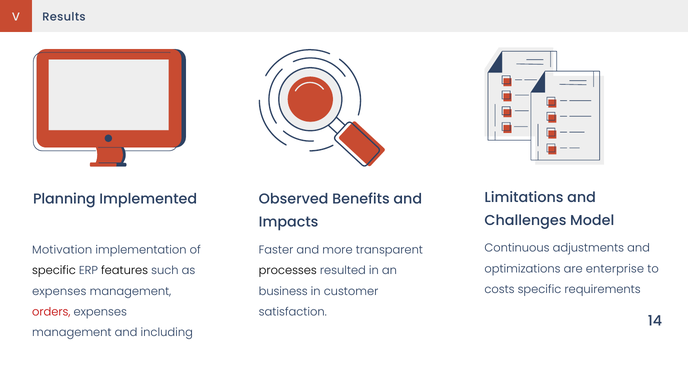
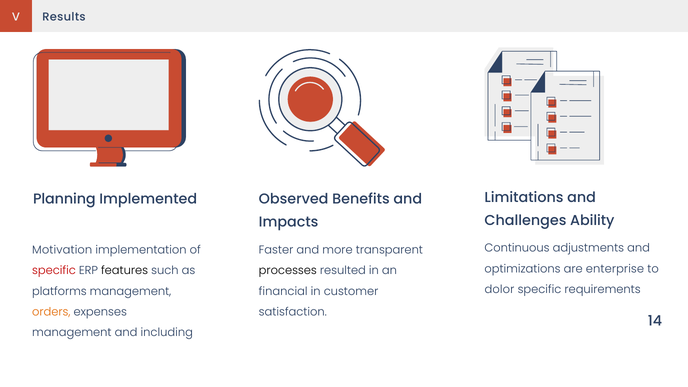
Model: Model -> Ability
specific at (54, 271) colour: black -> red
costs: costs -> dolor
expenses at (59, 291): expenses -> platforms
business: business -> financial
orders colour: red -> orange
